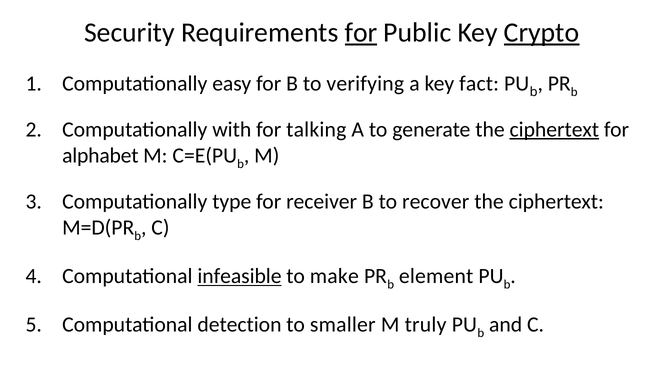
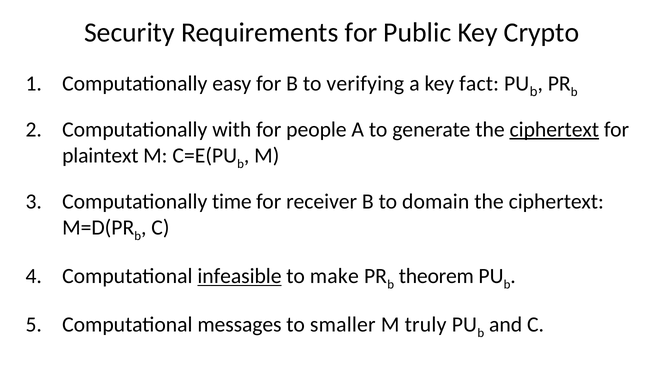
for at (361, 32) underline: present -> none
Crypto underline: present -> none
talking: talking -> people
alphabet: alphabet -> plaintext
type: type -> time
recover: recover -> domain
element: element -> theorem
detection: detection -> messages
